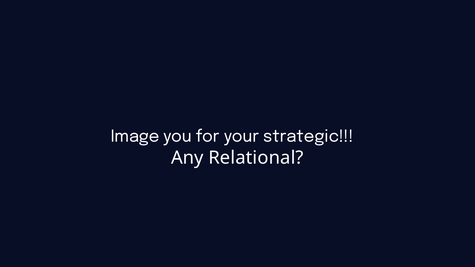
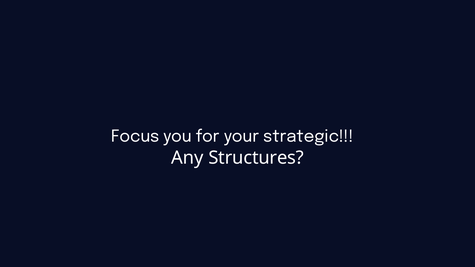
Image: Image -> Focus
Relational: Relational -> Structures
